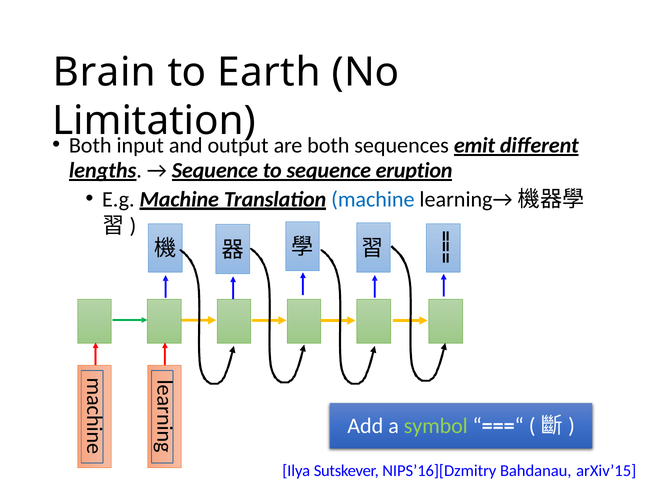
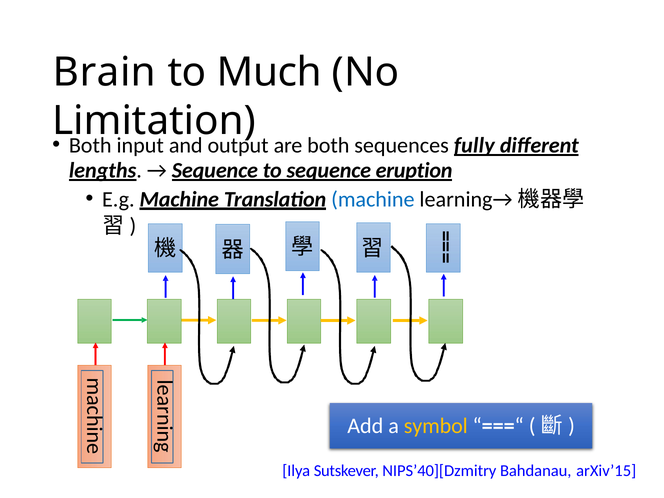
Earth: Earth -> Much
emit: emit -> fully
symbol colour: light green -> yellow
NIPS’16][Dzmitry: NIPS’16][Dzmitry -> NIPS’40][Dzmitry
